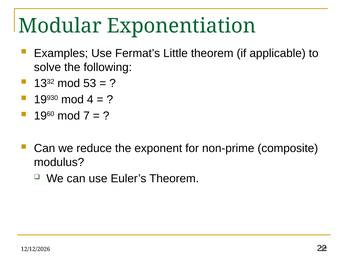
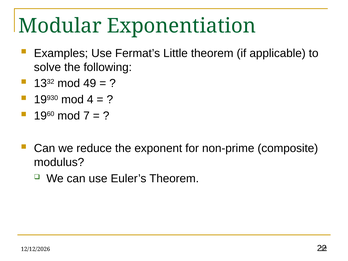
53: 53 -> 49
